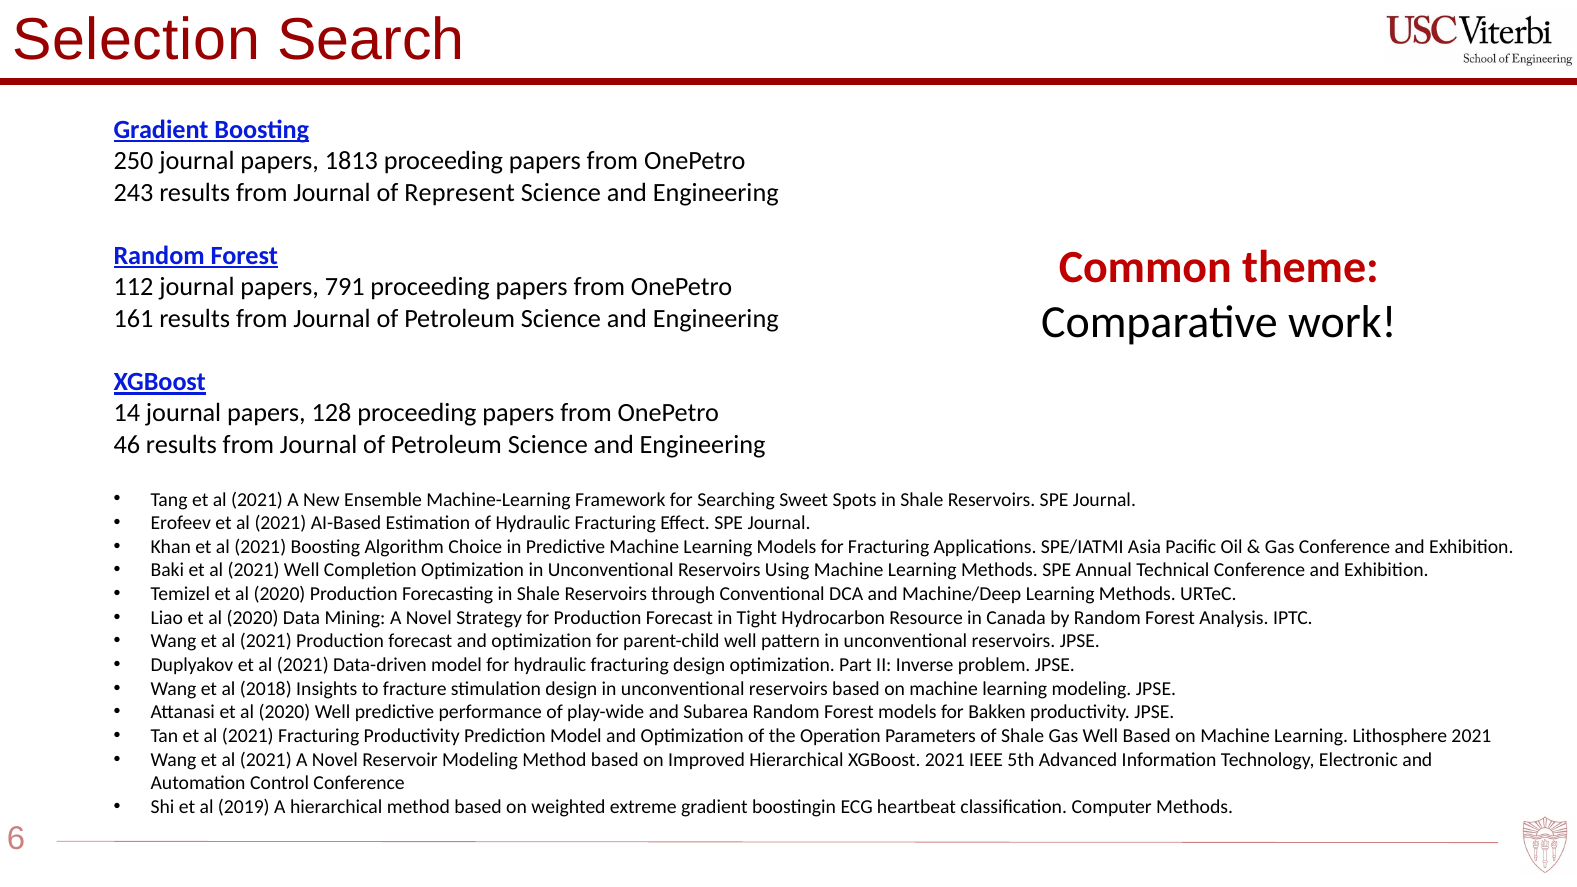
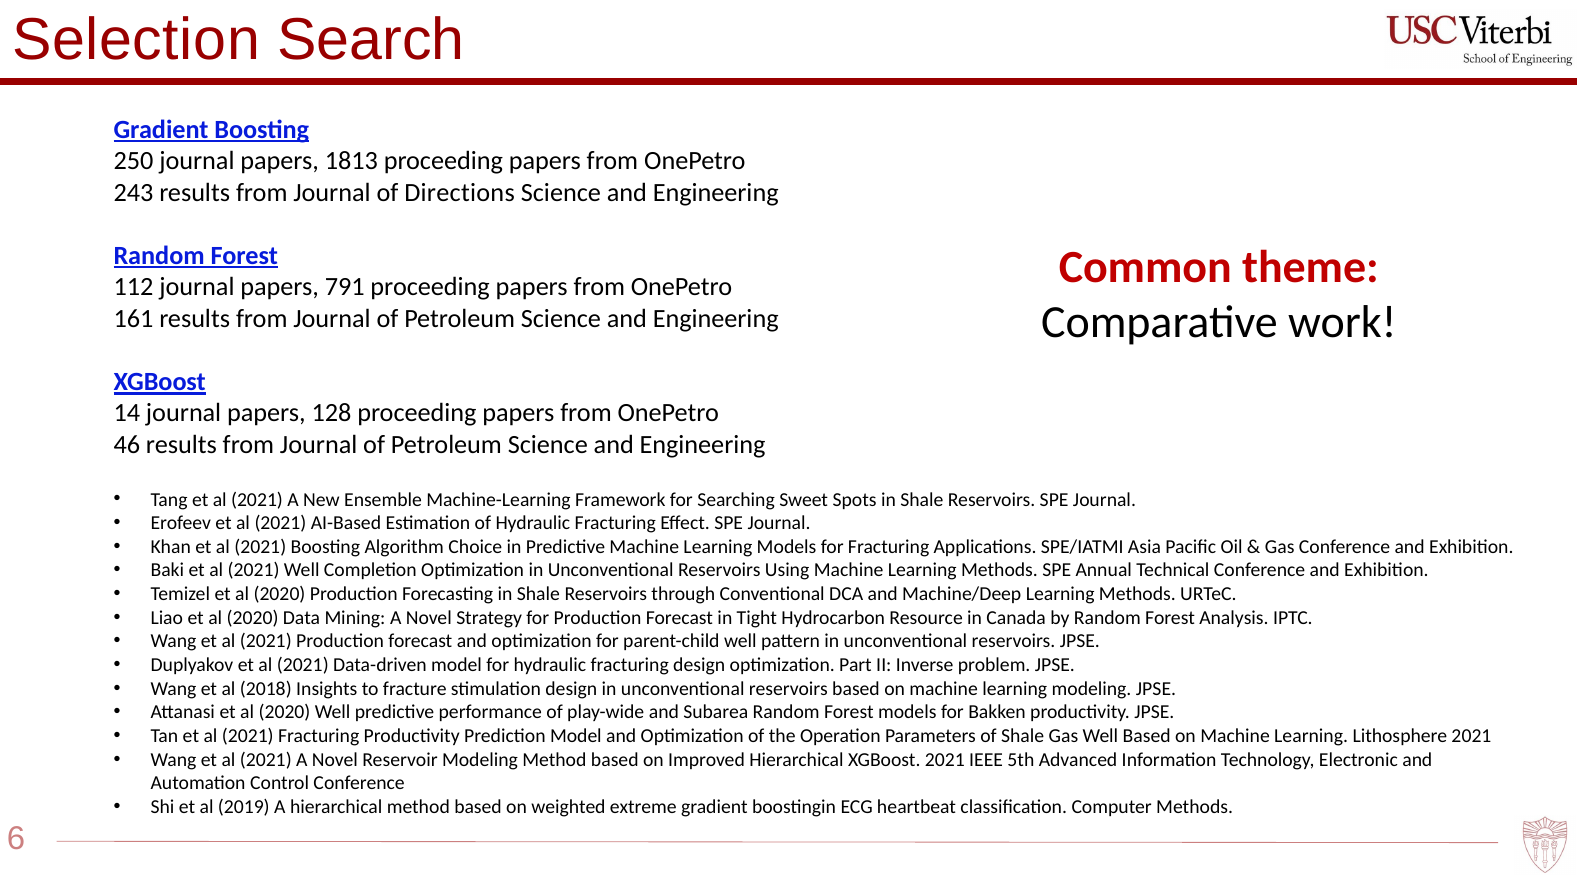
Represent: Represent -> Directions
